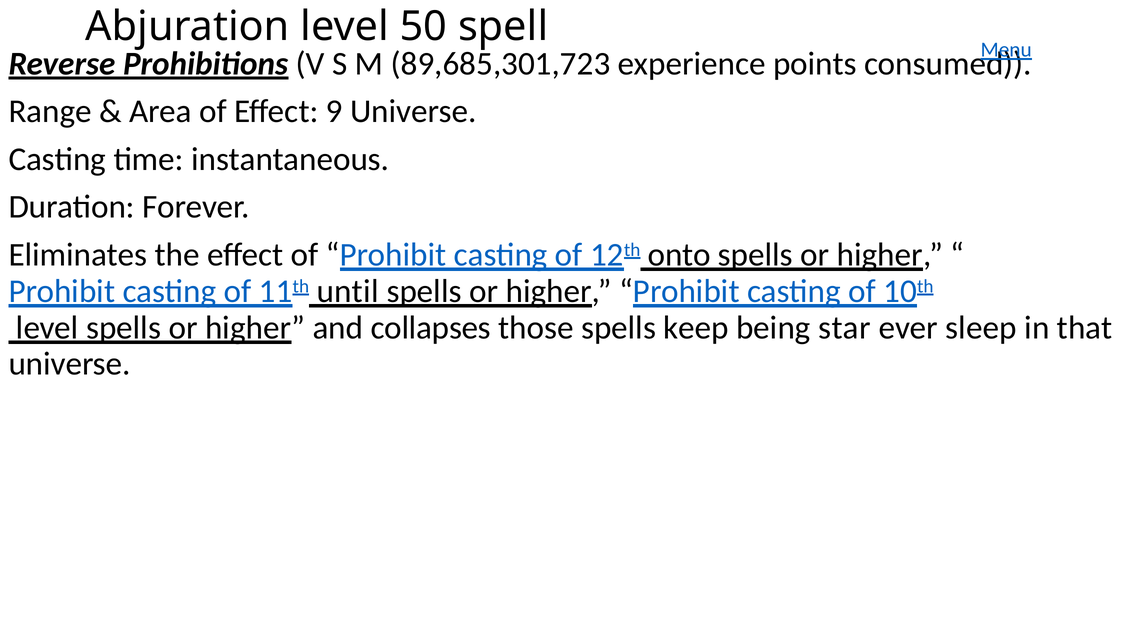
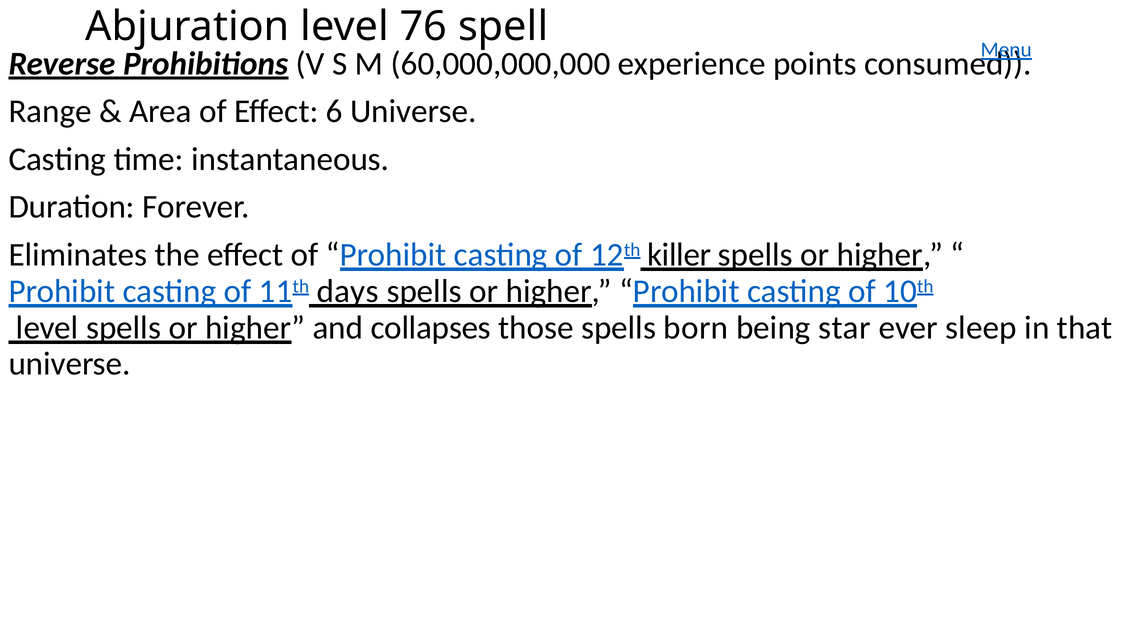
50: 50 -> 76
89,685,301,723: 89,685,301,723 -> 60,000,000,000
9: 9 -> 6
onto: onto -> killer
until: until -> days
keep: keep -> born
